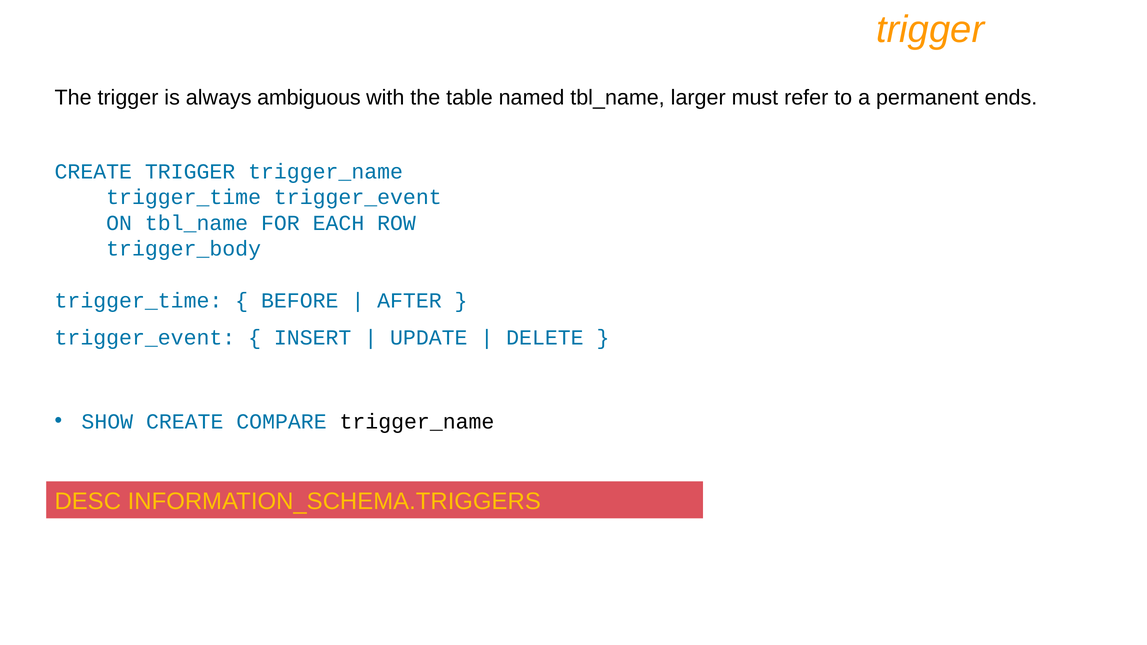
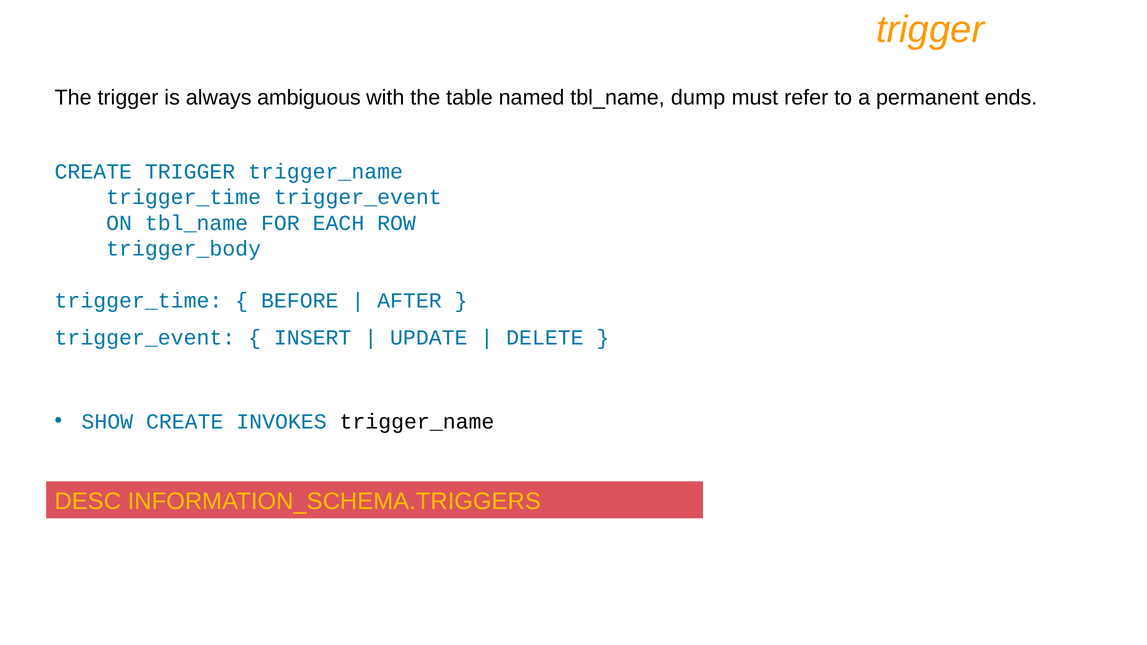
larger: larger -> dump
COMPARE: COMPARE -> INVOKES
